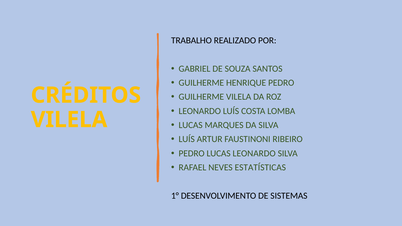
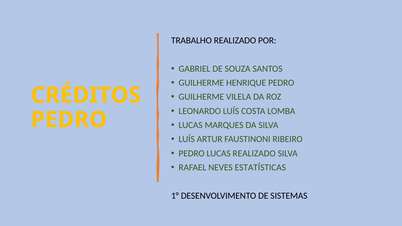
VILELA at (69, 120): VILELA -> PEDRO
LUCAS LEONARDO: LEONARDO -> REALIZADO
